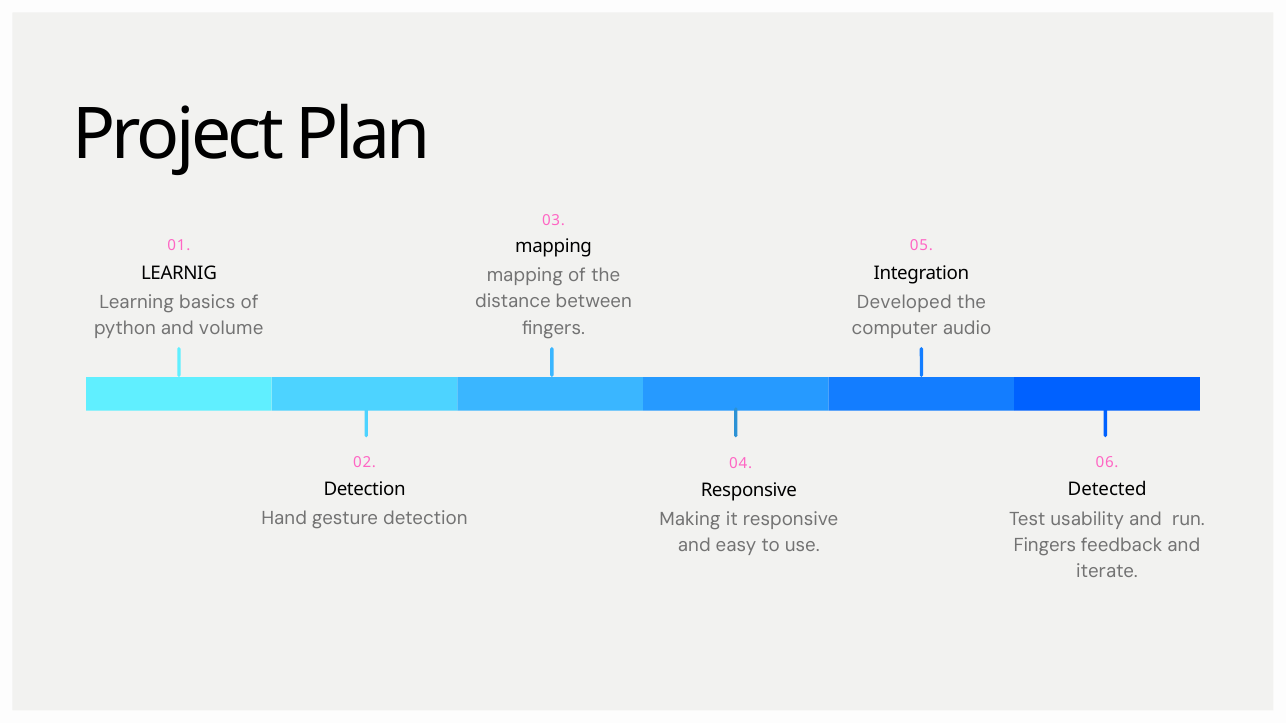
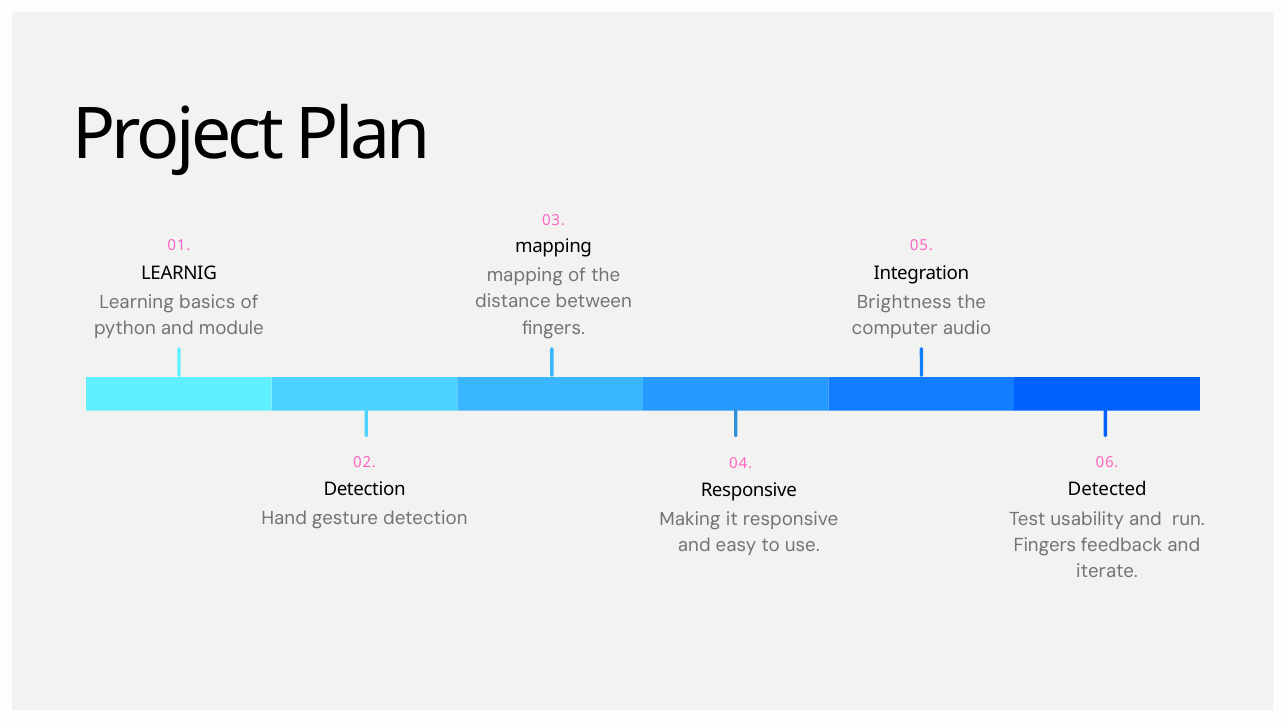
Developed: Developed -> Brightness
volume: volume -> module
